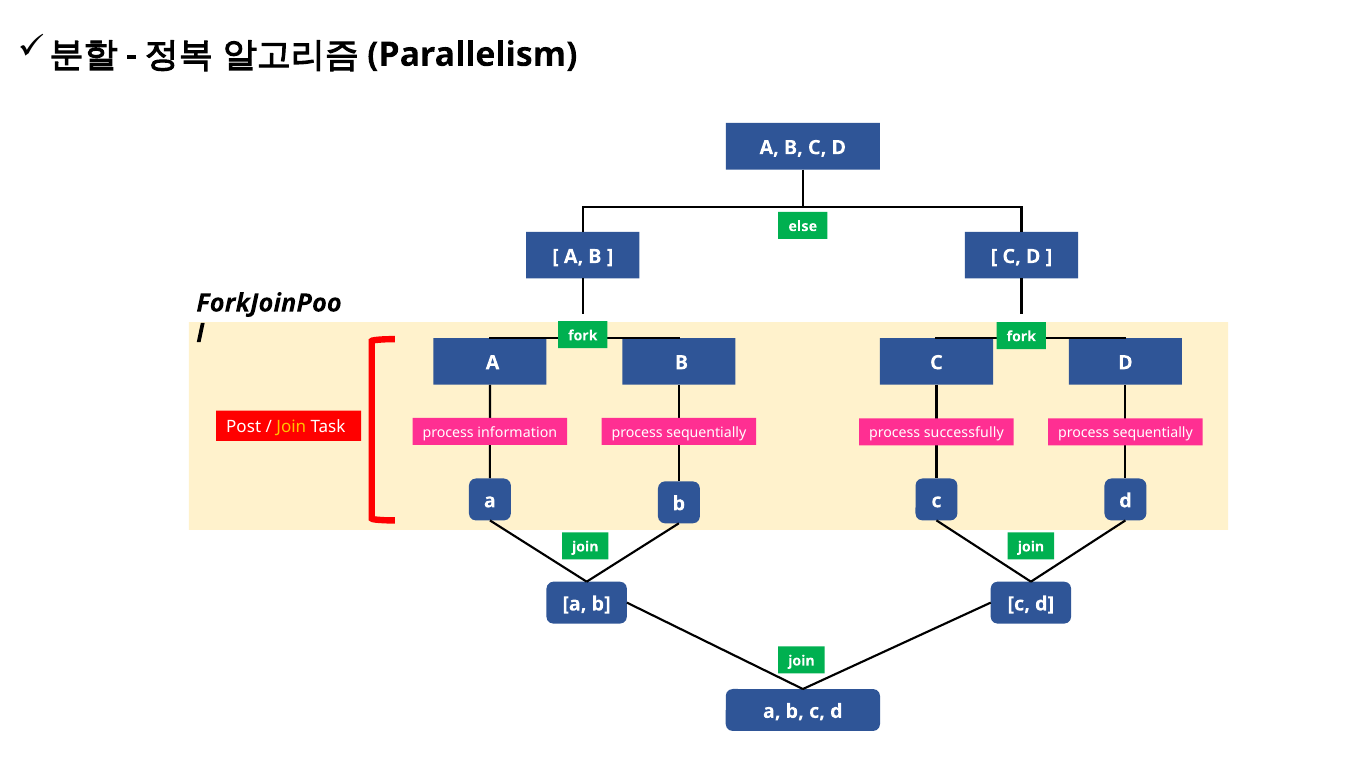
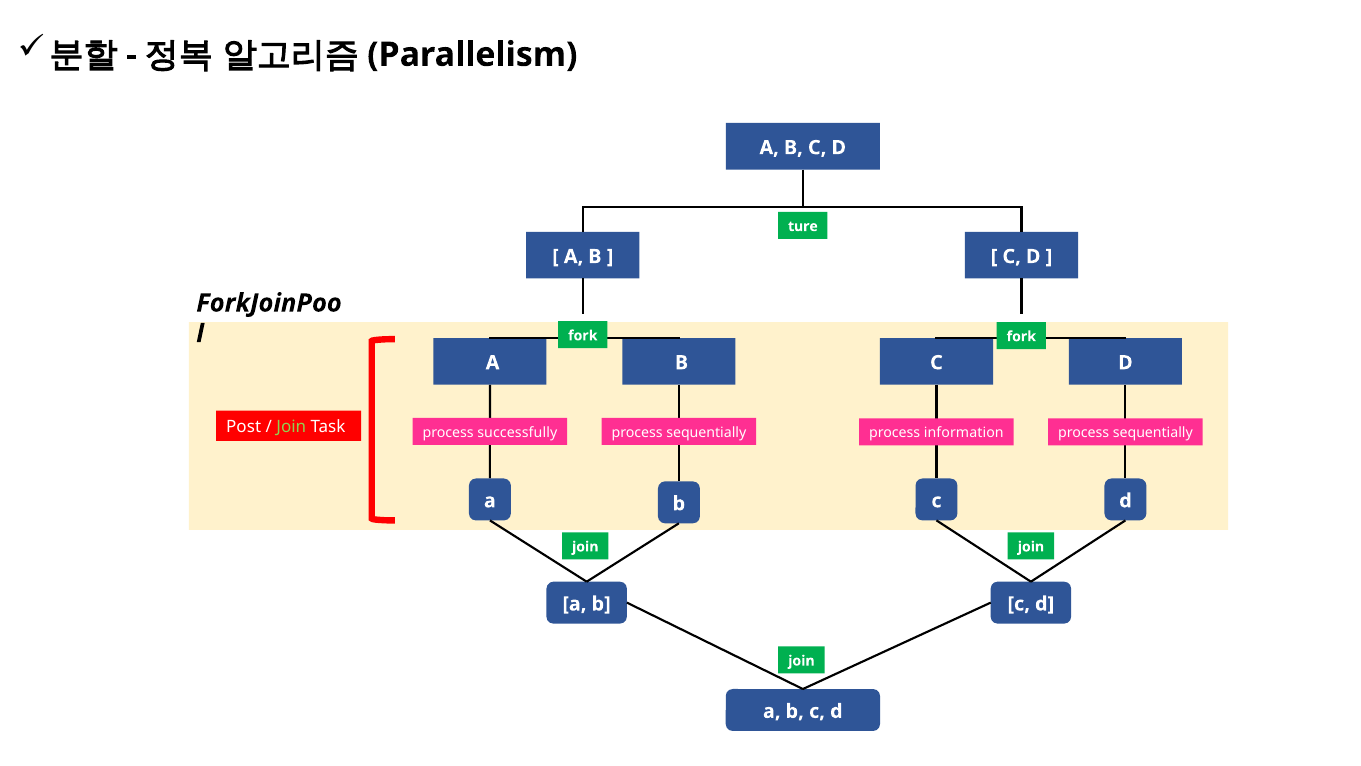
else: else -> ture
Join at (291, 427) colour: yellow -> light green
information: information -> successfully
successfully: successfully -> information
